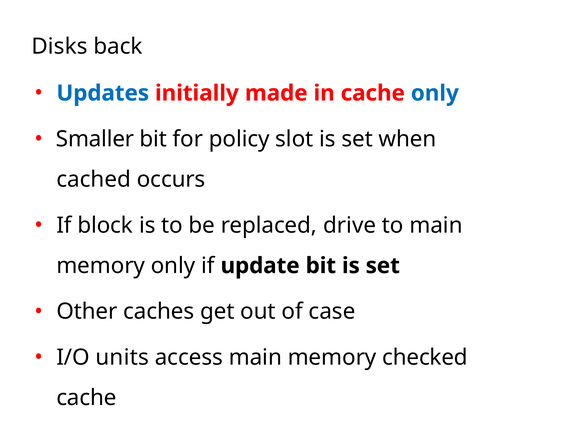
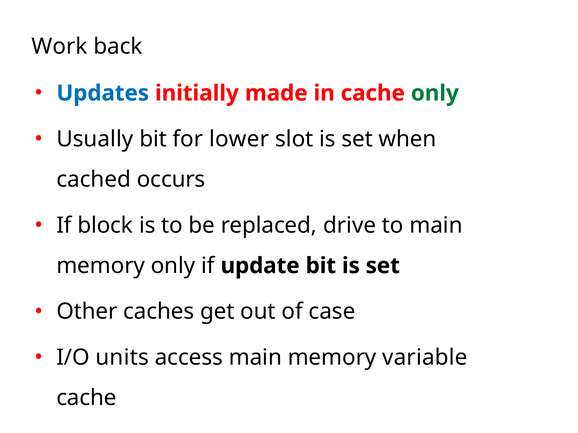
Disks: Disks -> Work
only at (435, 93) colour: blue -> green
Smaller: Smaller -> Usually
policy: policy -> lower
checked: checked -> variable
